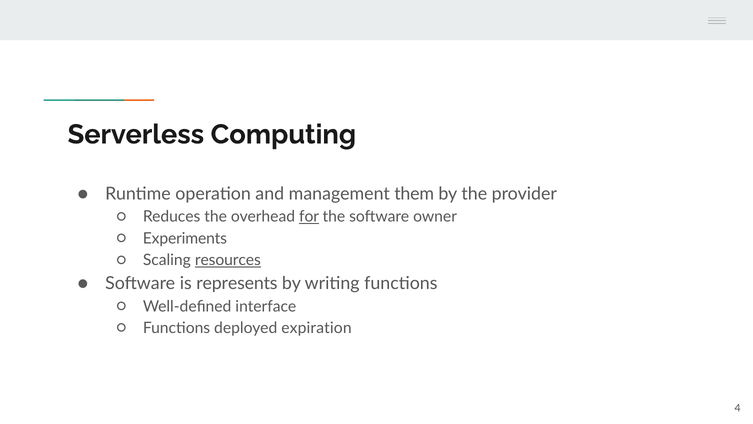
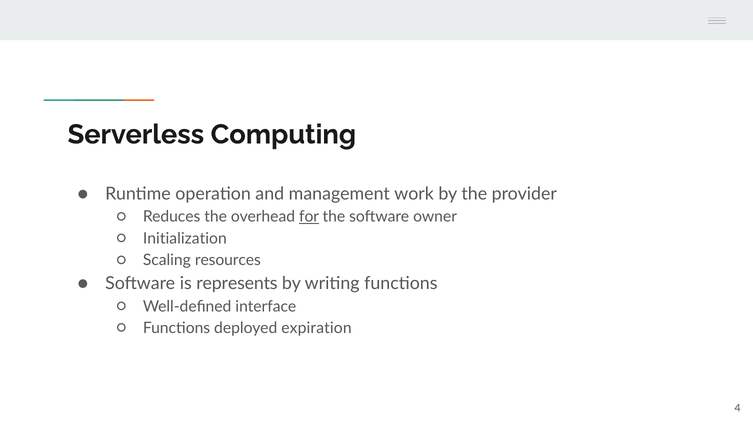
them: them -> work
Experiments: Experiments -> Initialization
resources underline: present -> none
